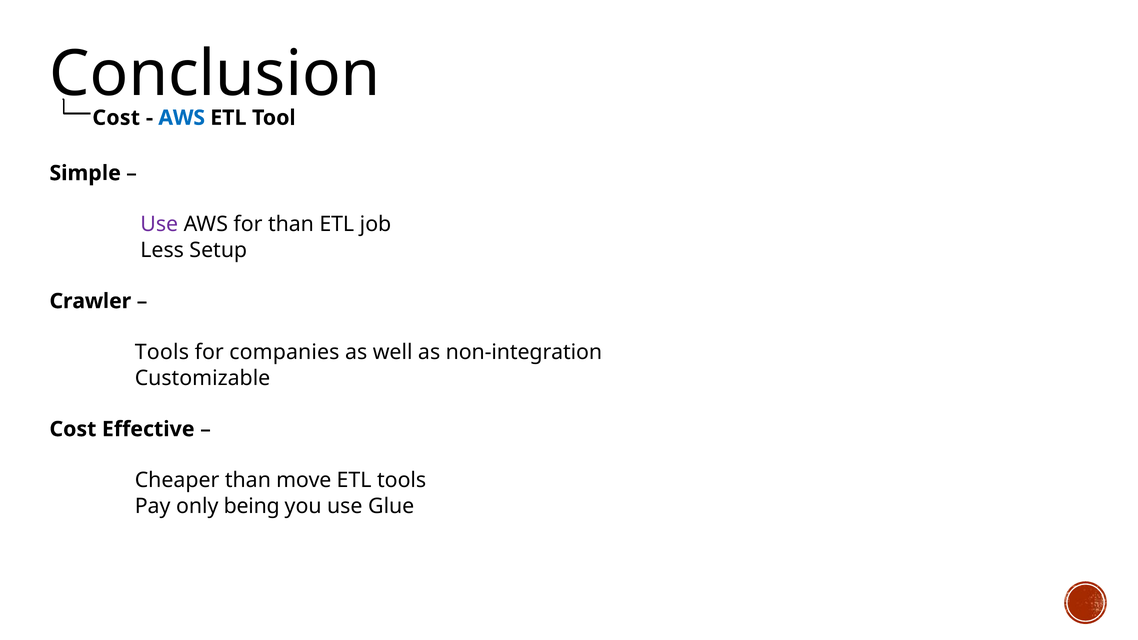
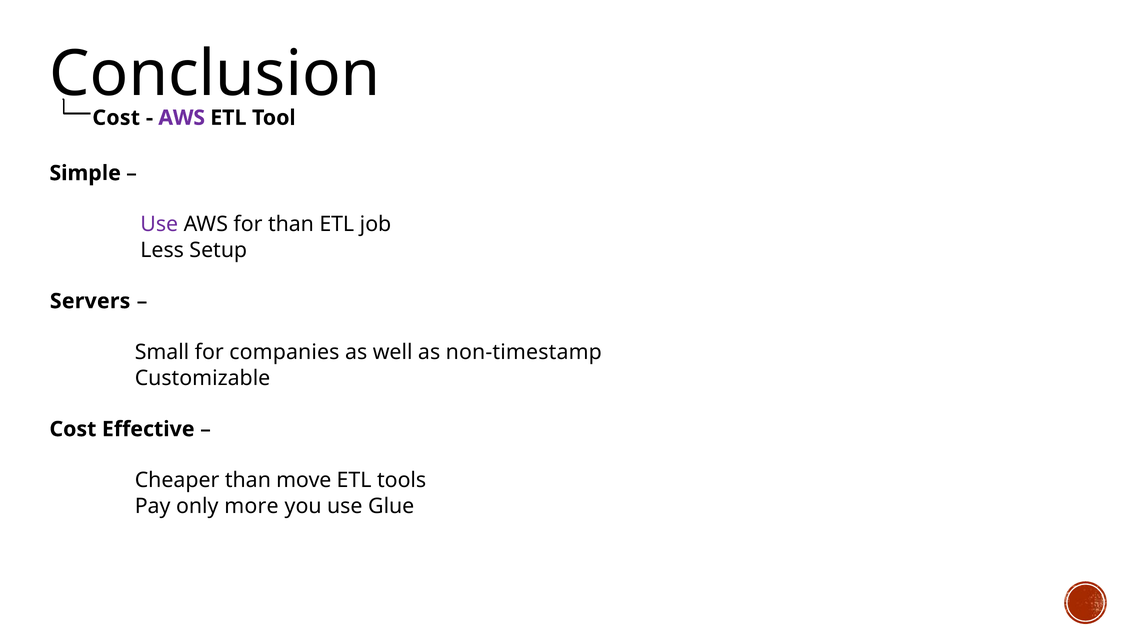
AWS at (182, 118) colour: blue -> purple
Crawler: Crawler -> Servers
Tools at (162, 352): Tools -> Small
non-integration: non-integration -> non-timestamp
being: being -> more
